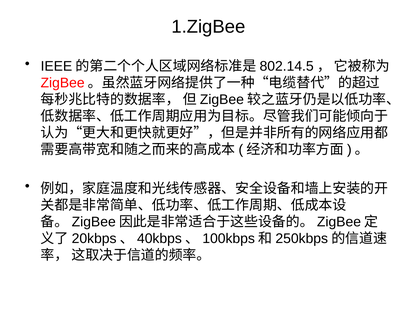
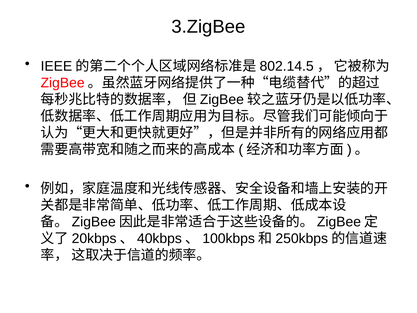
1.ZigBee: 1.ZigBee -> 3.ZigBee
